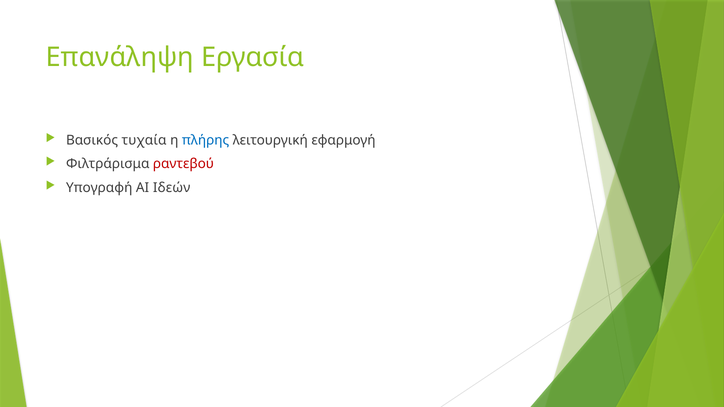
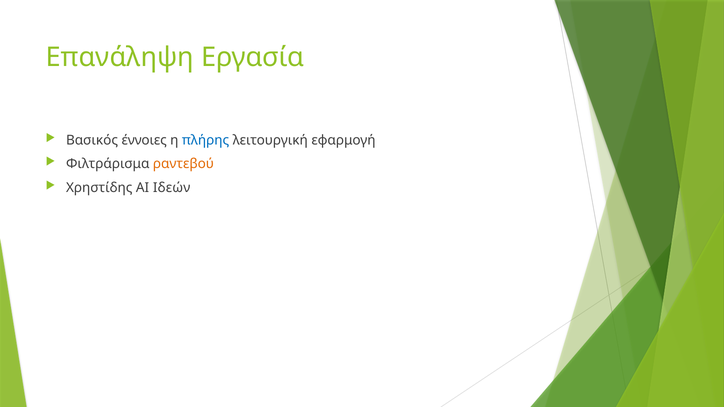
τυχαία: τυχαία -> έννοιες
ραντεβού colour: red -> orange
Υπογραφή: Υπογραφή -> Χρηστίδης
